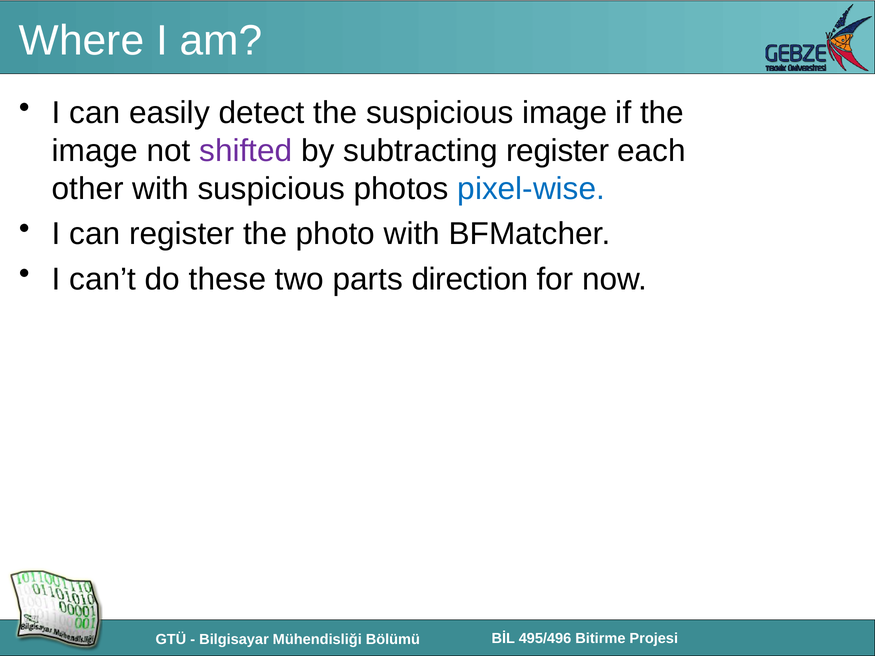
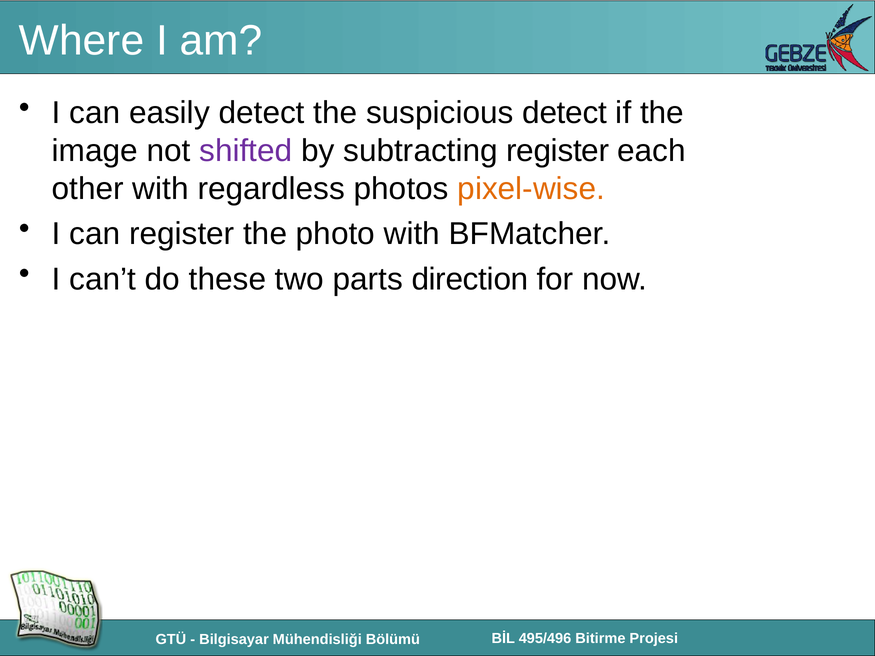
suspicious image: image -> detect
with suspicious: suspicious -> regardless
pixel-wise colour: blue -> orange
